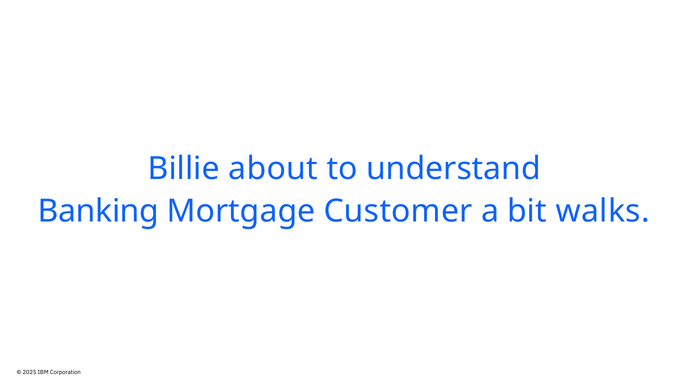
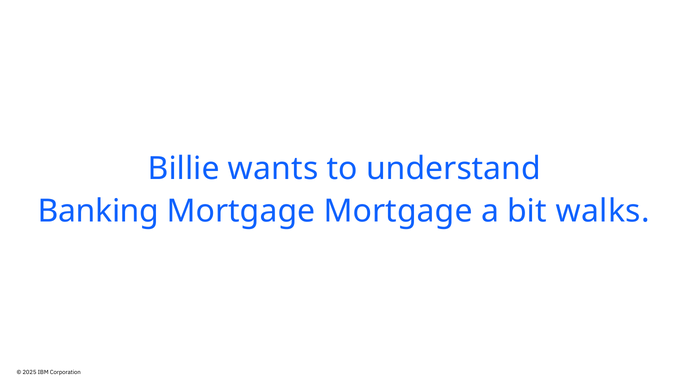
about: about -> wants
Mortgage Customer: Customer -> Mortgage
